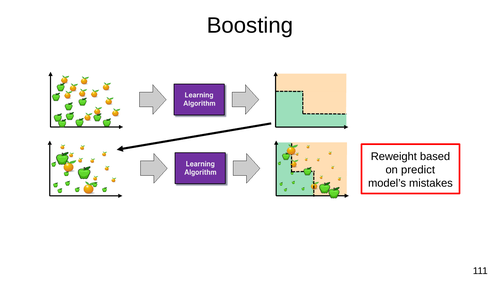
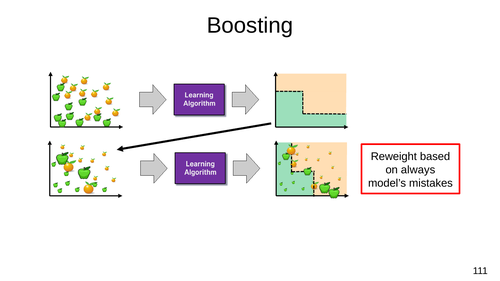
predict: predict -> always
